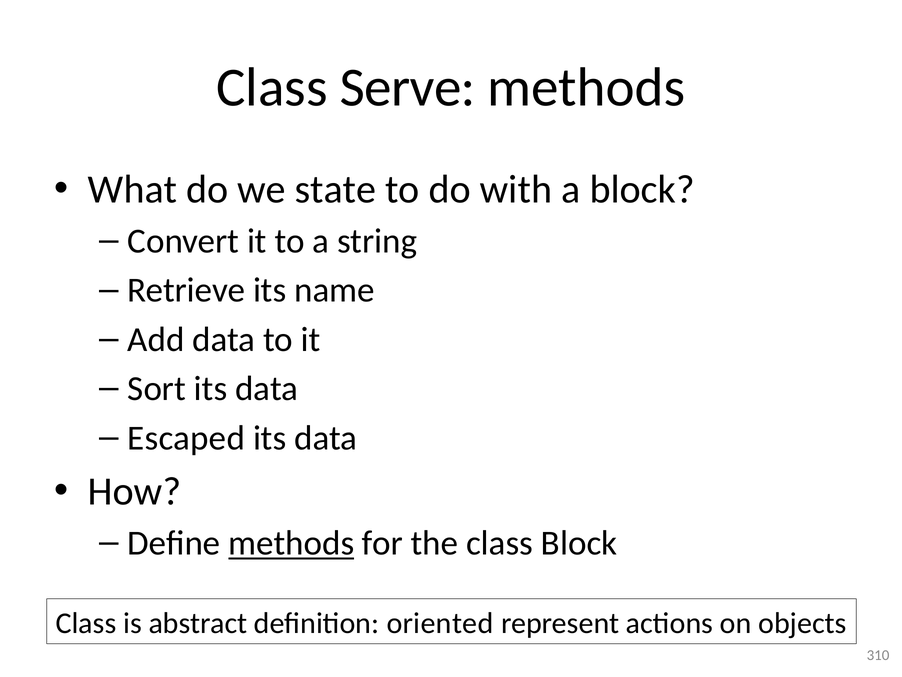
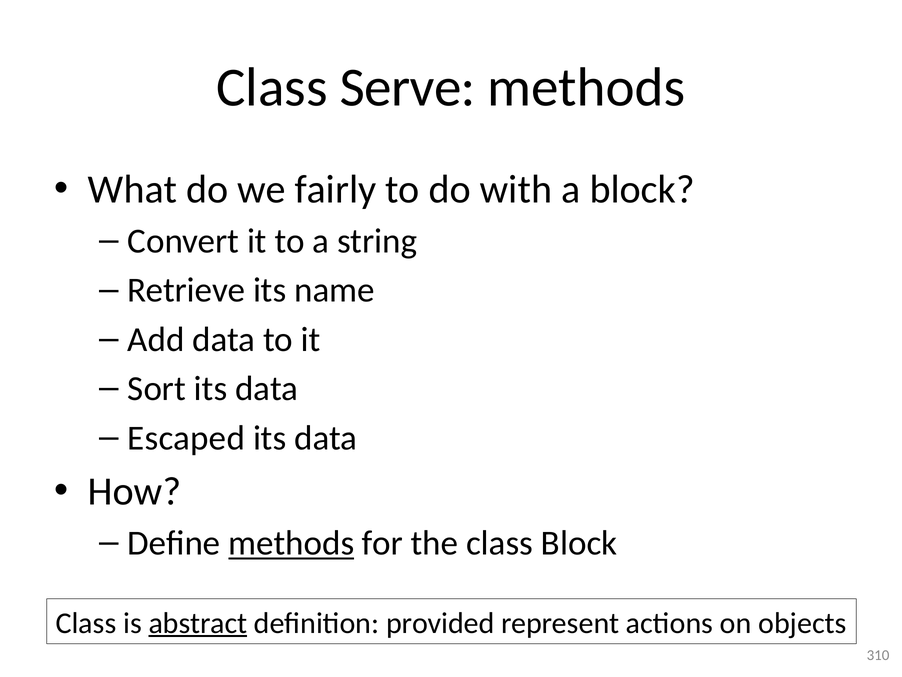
state: state -> fairly
abstract underline: none -> present
oriented: oriented -> provided
